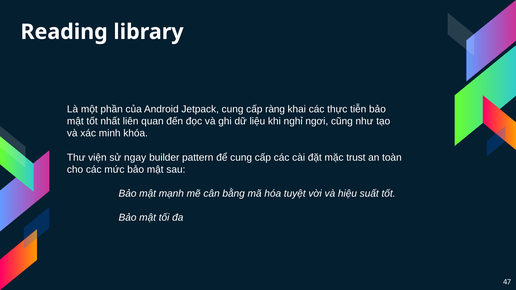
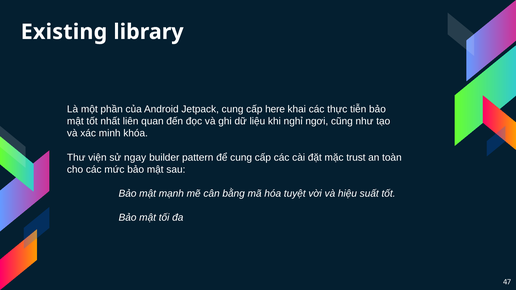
Reading: Reading -> Existing
ràng: ràng -> here
